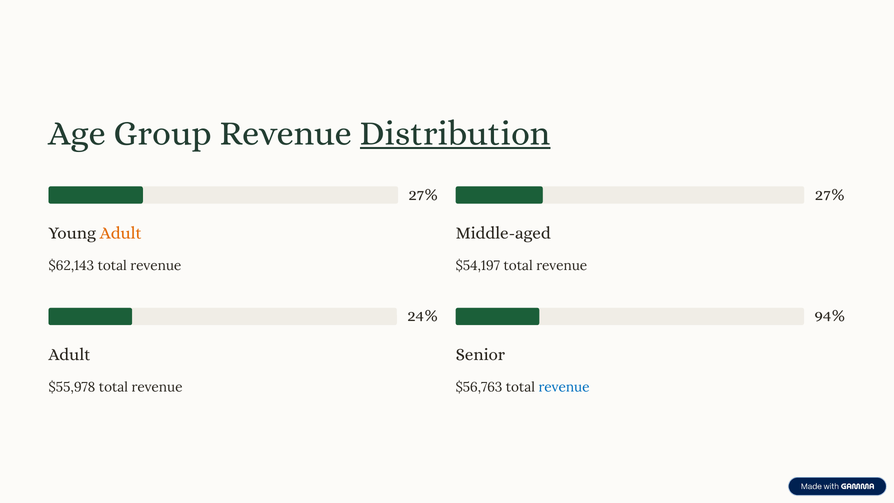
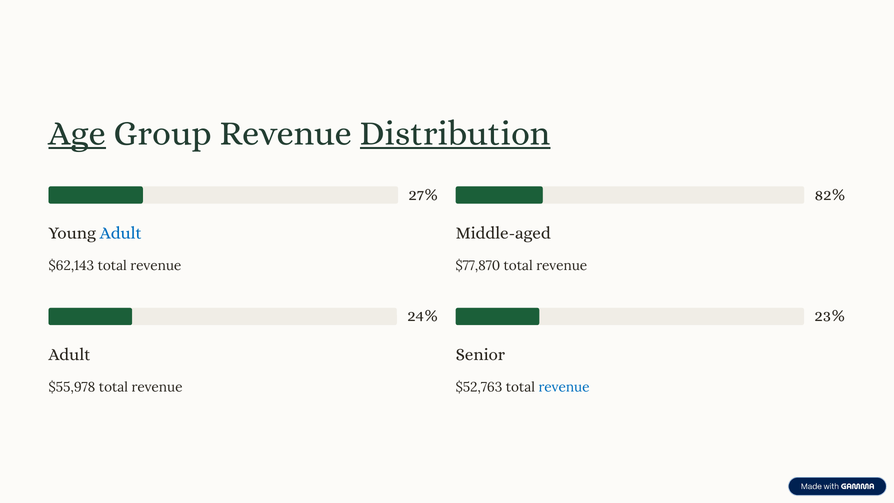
Age underline: none -> present
27% at (830, 194): 27% -> 82%
Adult at (121, 233) colour: orange -> blue
$54,197: $54,197 -> $77,870
94%: 94% -> 23%
$56,763: $56,763 -> $52,763
